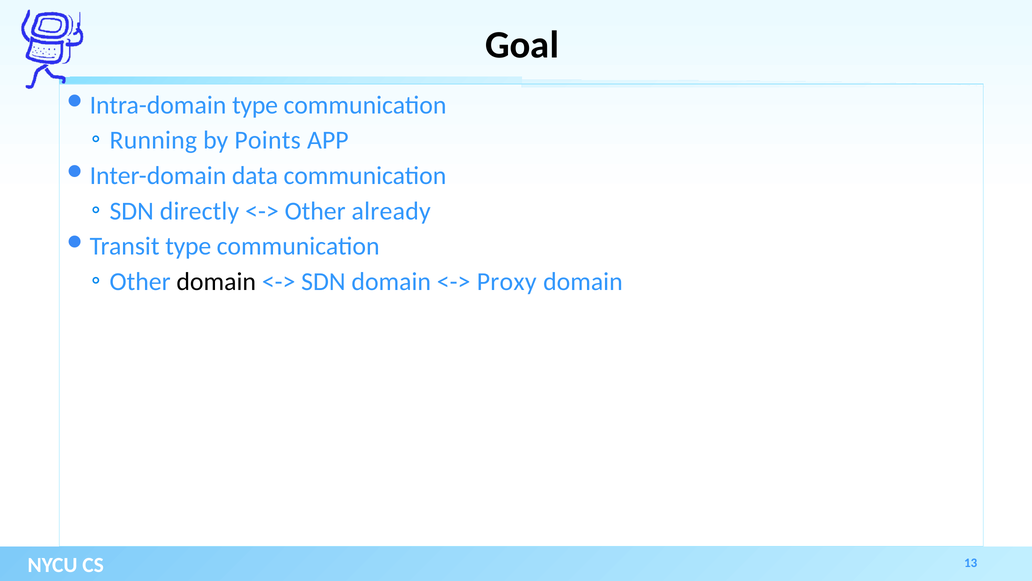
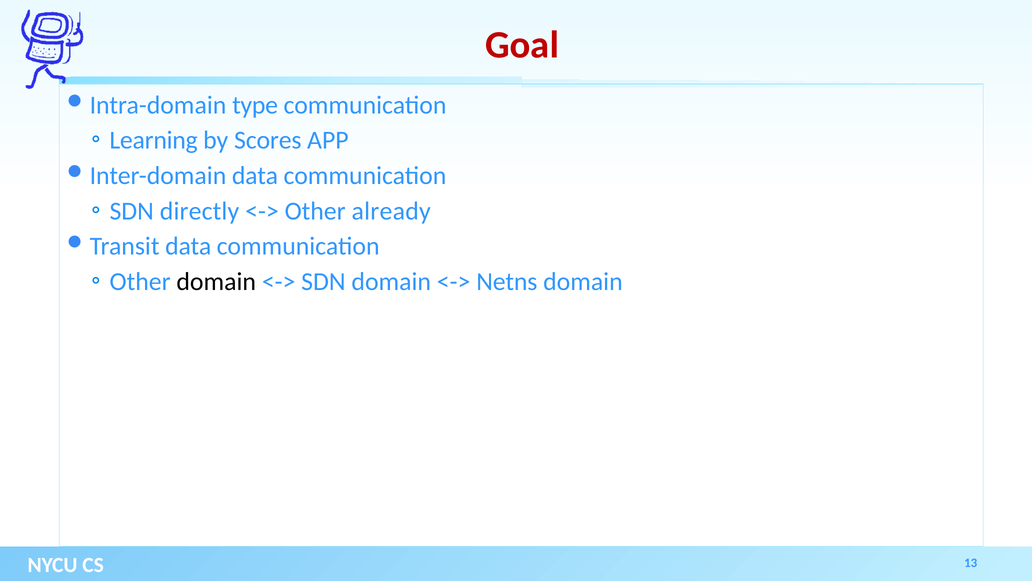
Goal colour: black -> red
Running: Running -> Learning
Points: Points -> Scores
type at (188, 246): type -> data
Proxy: Proxy -> Netns
